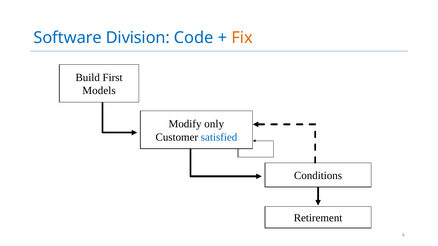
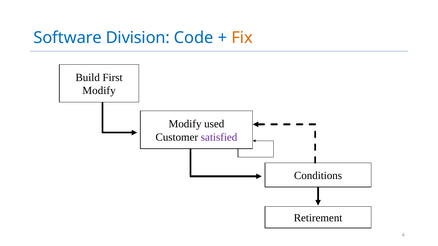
Models at (99, 91): Models -> Modify
only: only -> used
satisfied colour: blue -> purple
